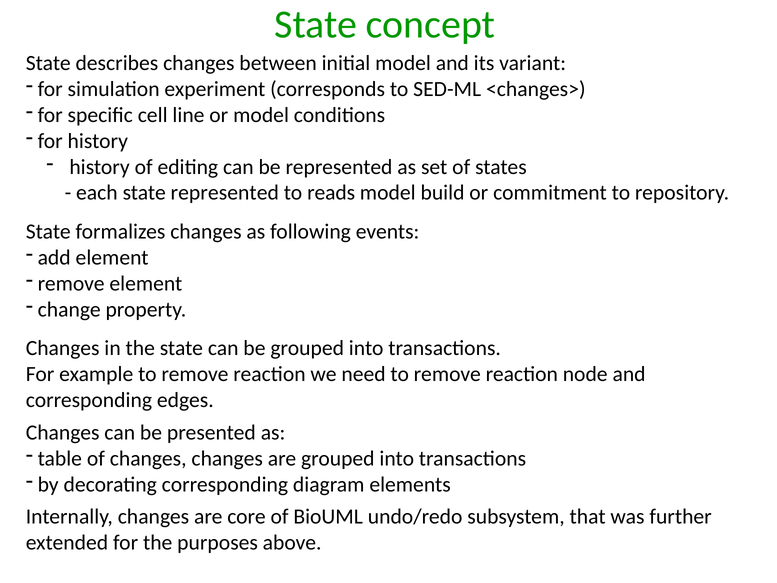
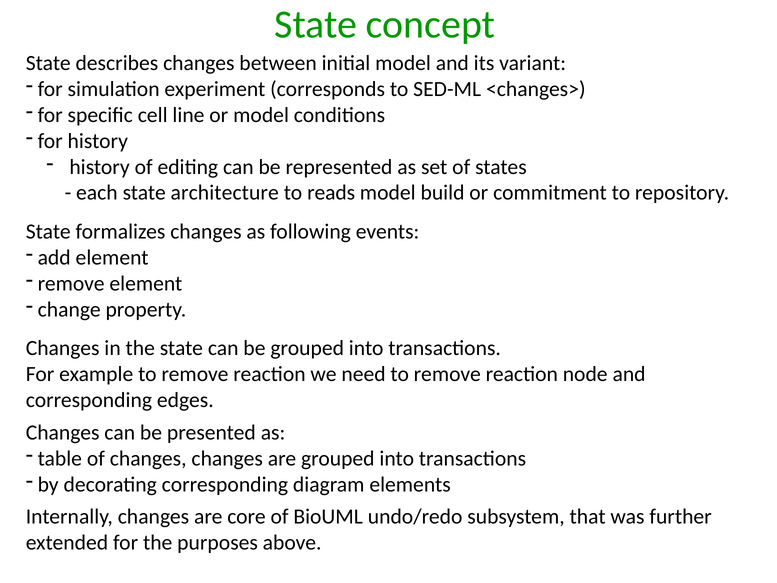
state represented: represented -> architecture
